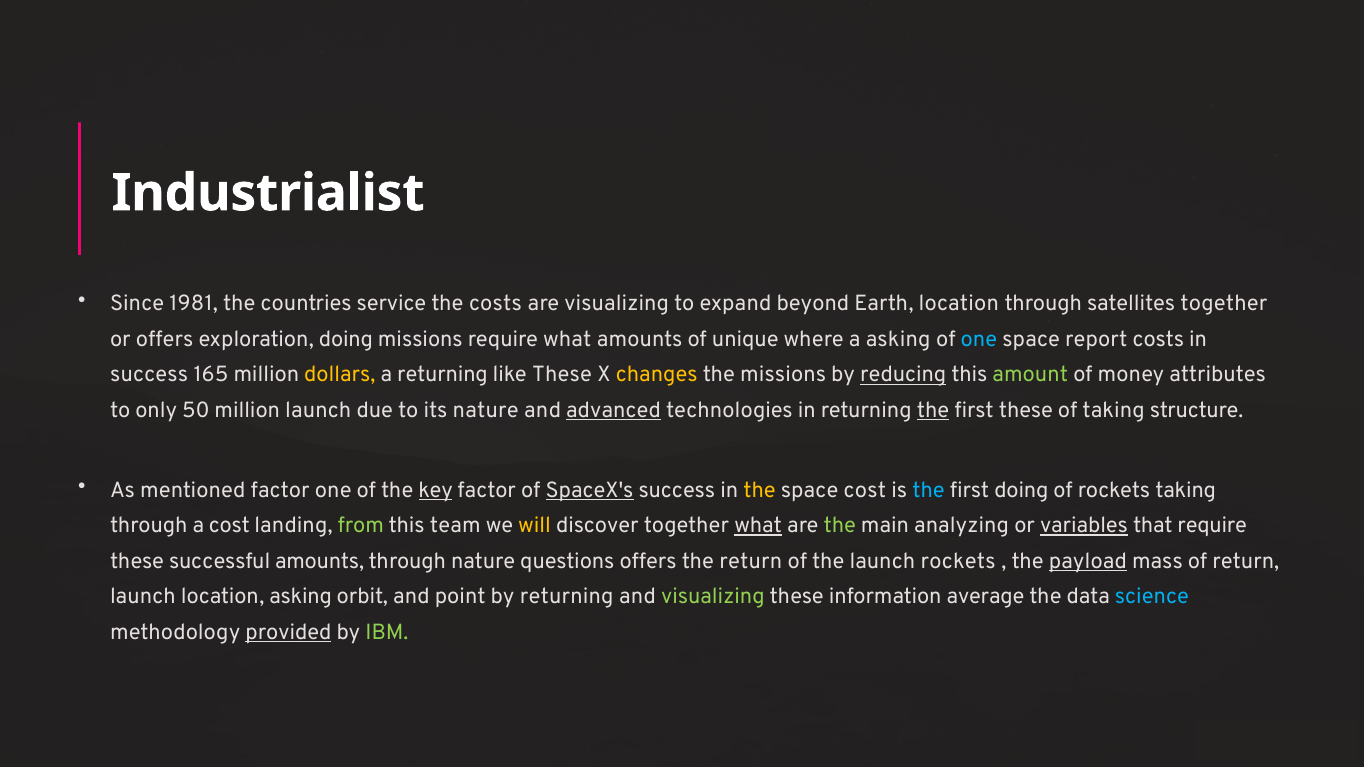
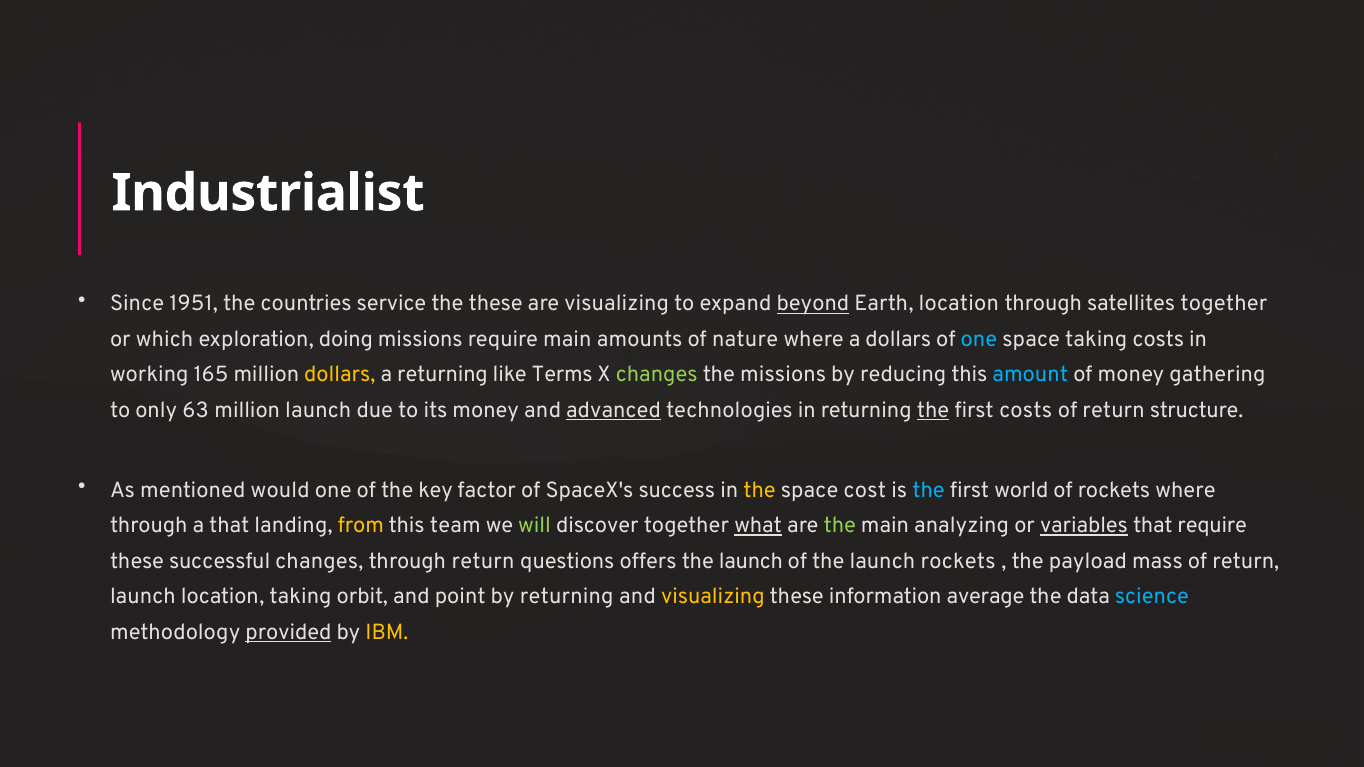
1981: 1981 -> 1951
the costs: costs -> these
beyond underline: none -> present
or offers: offers -> which
require what: what -> main
unique: unique -> nature
a asking: asking -> dollars
space report: report -> taking
success at (149, 375): success -> working
like These: These -> Terms
changes at (657, 375) colour: yellow -> light green
reducing underline: present -> none
amount colour: light green -> light blue
attributes: attributes -> gathering
50: 50 -> 63
its nature: nature -> money
first these: these -> costs
taking at (1114, 410): taking -> return
mentioned factor: factor -> would
key underline: present -> none
SpaceX's underline: present -> none
first doing: doing -> world
rockets taking: taking -> where
a cost: cost -> that
from colour: light green -> yellow
will colour: yellow -> light green
successful amounts: amounts -> changes
through nature: nature -> return
return at (751, 561): return -> launch
payload underline: present -> none
location asking: asking -> taking
visualizing at (713, 597) colour: light green -> yellow
IBM colour: light green -> yellow
